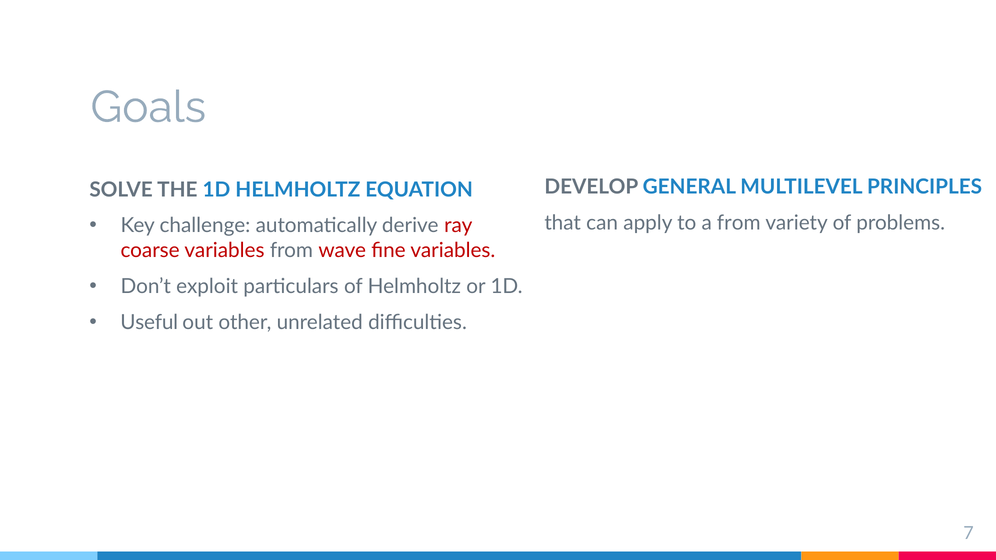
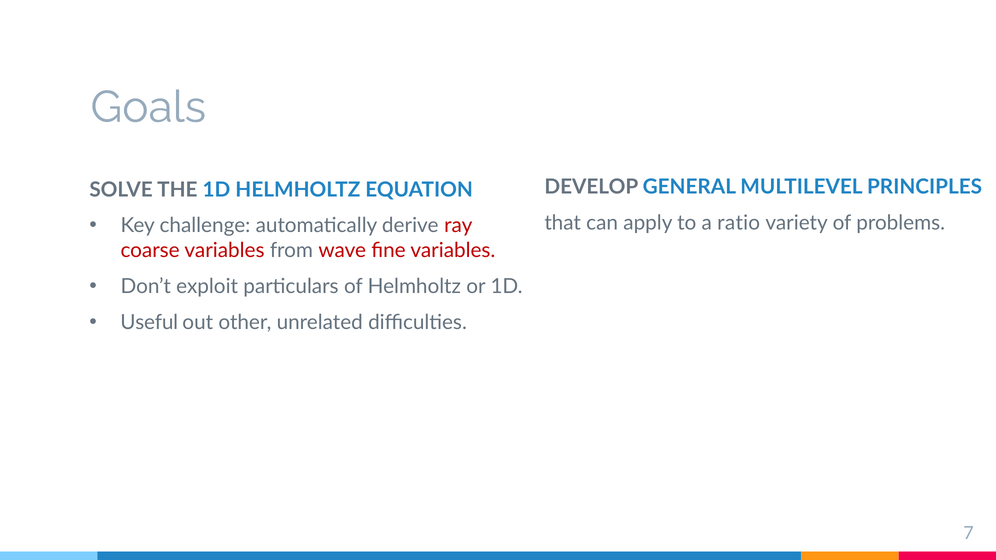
a from: from -> ratio
